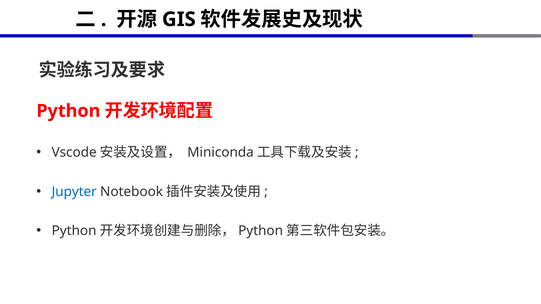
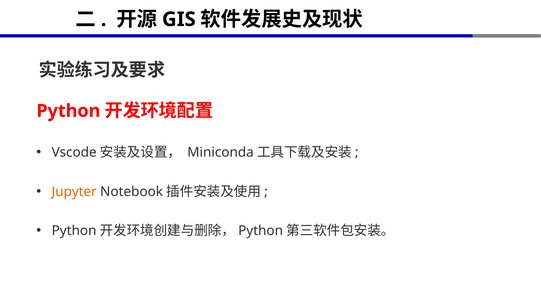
Jupyter colour: blue -> orange
